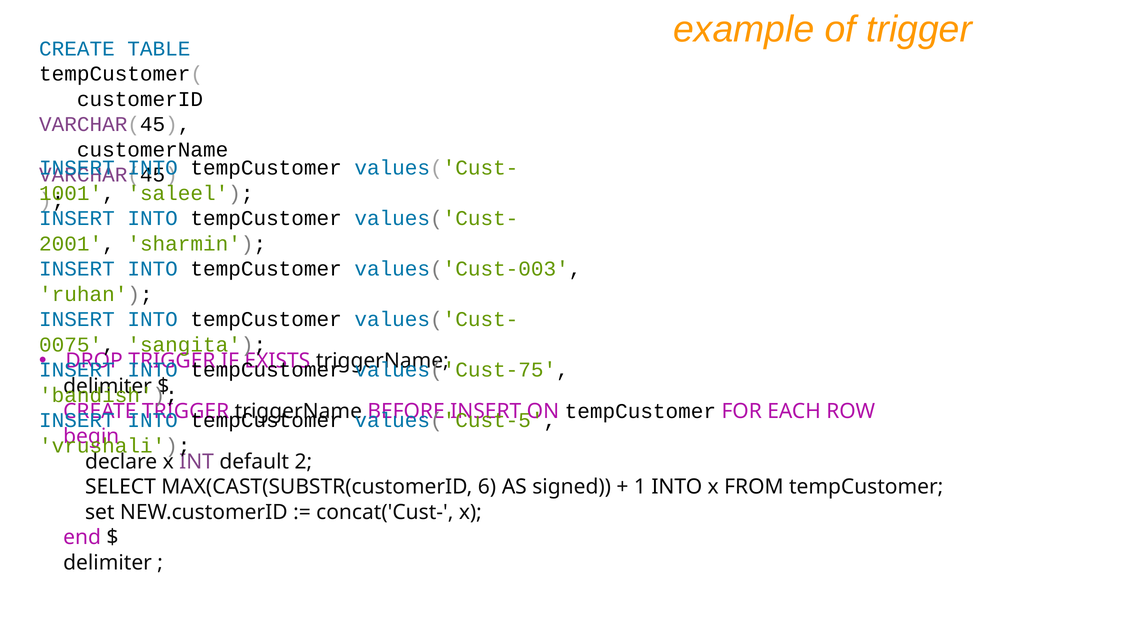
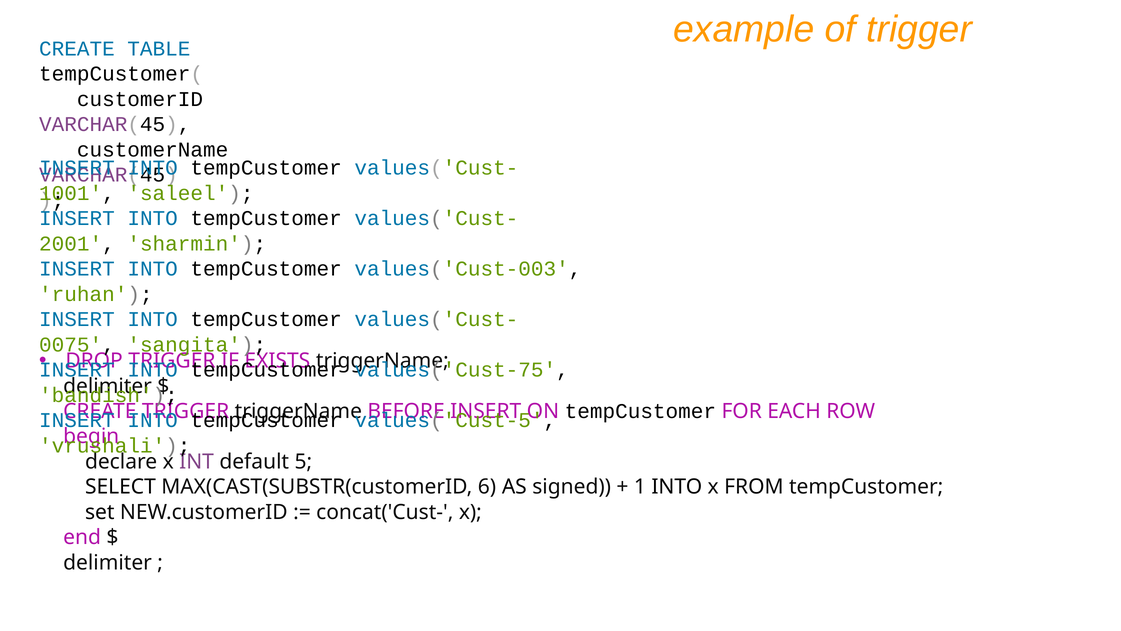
2: 2 -> 5
